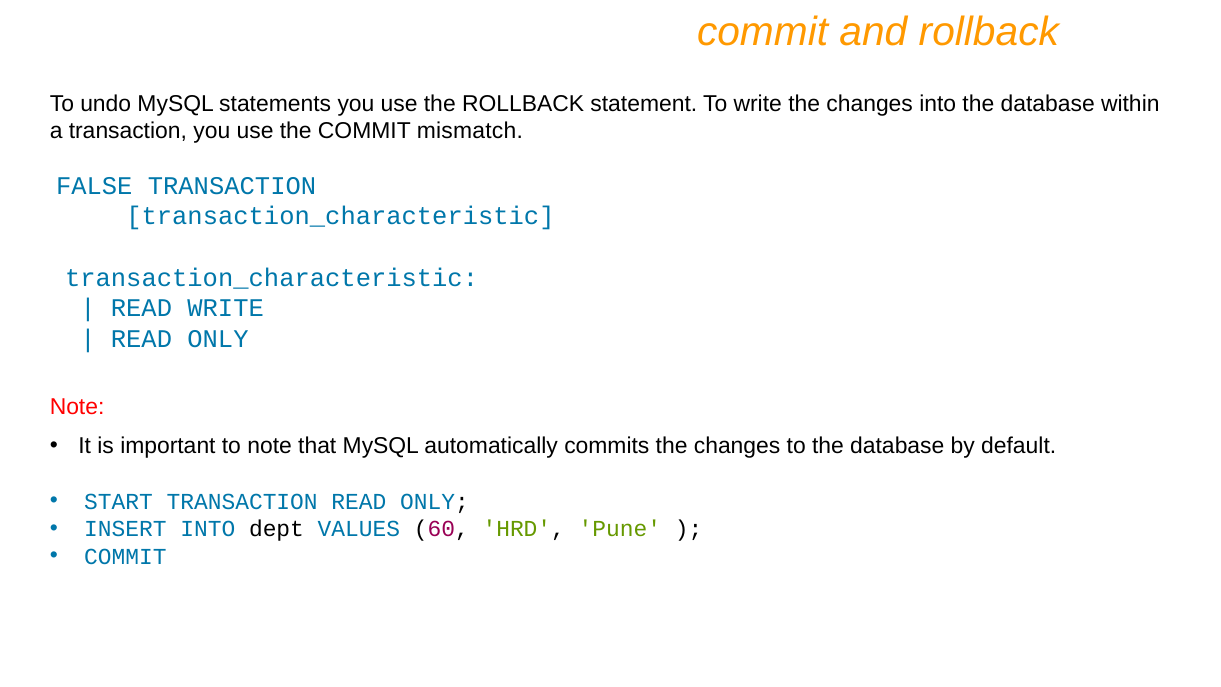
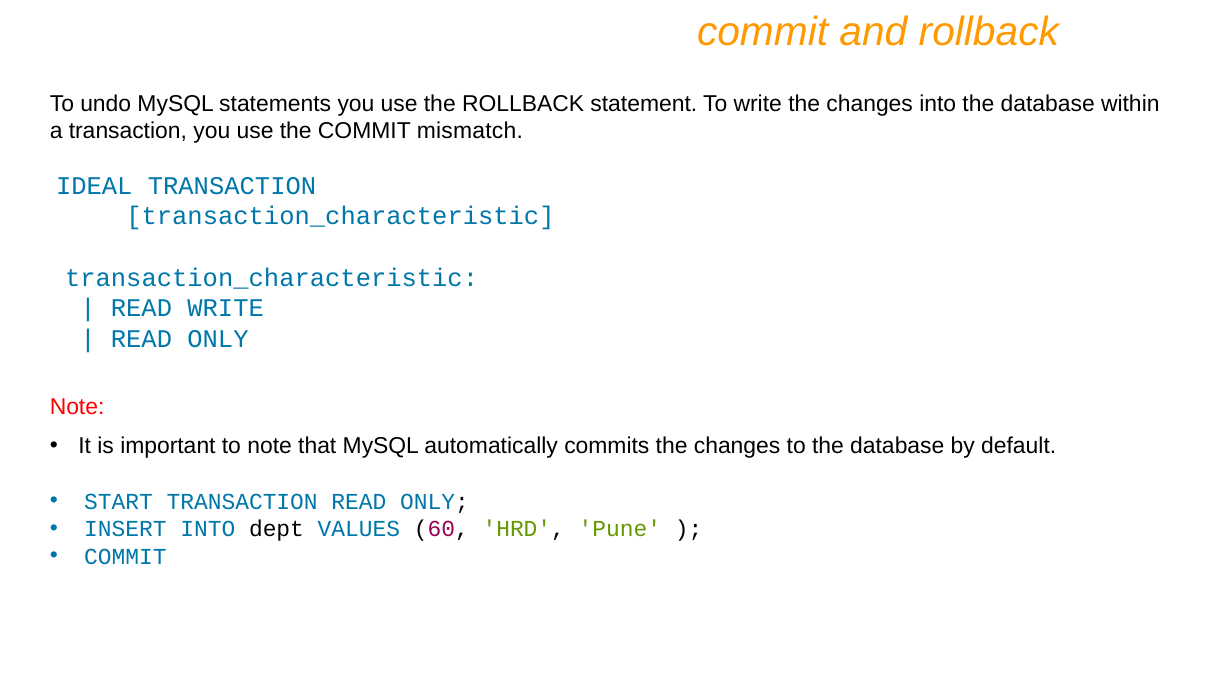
FALSE: FALSE -> IDEAL
